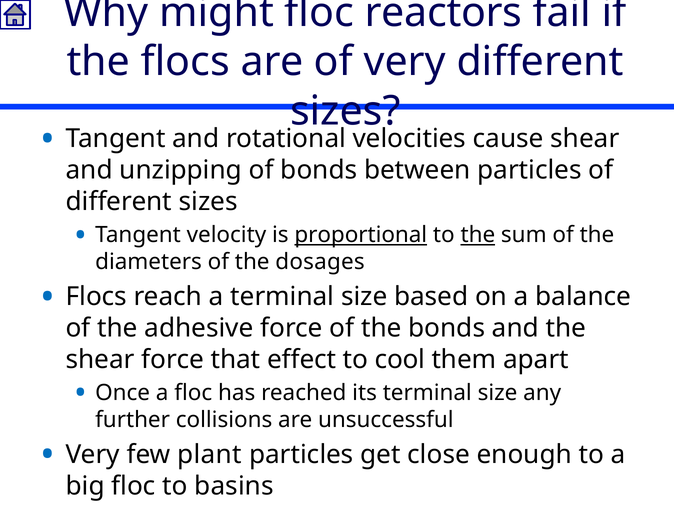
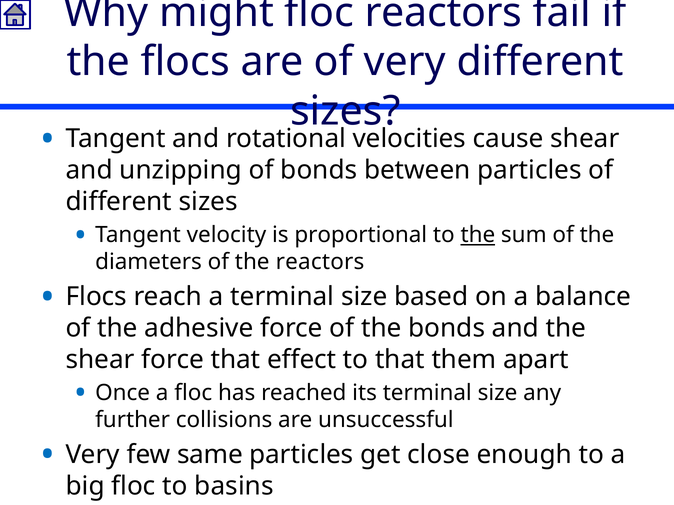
proportional underline: present -> none
the dosages: dosages -> reactors
to cool: cool -> that
plant: plant -> same
